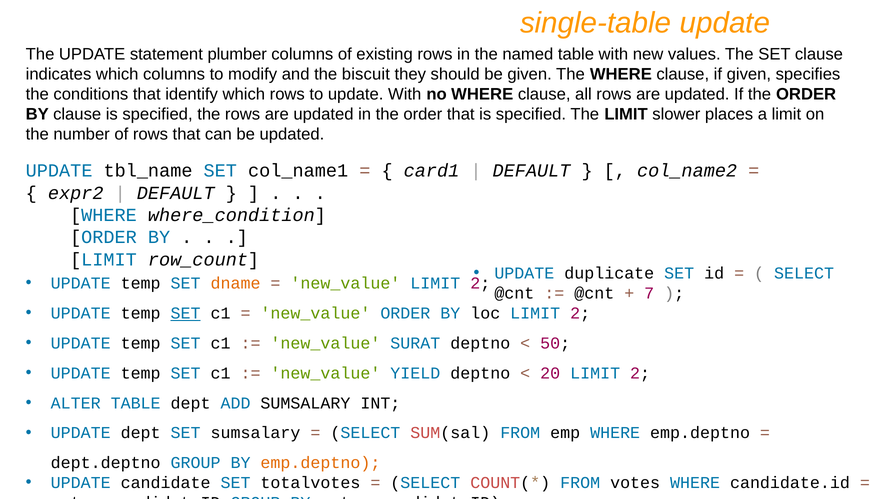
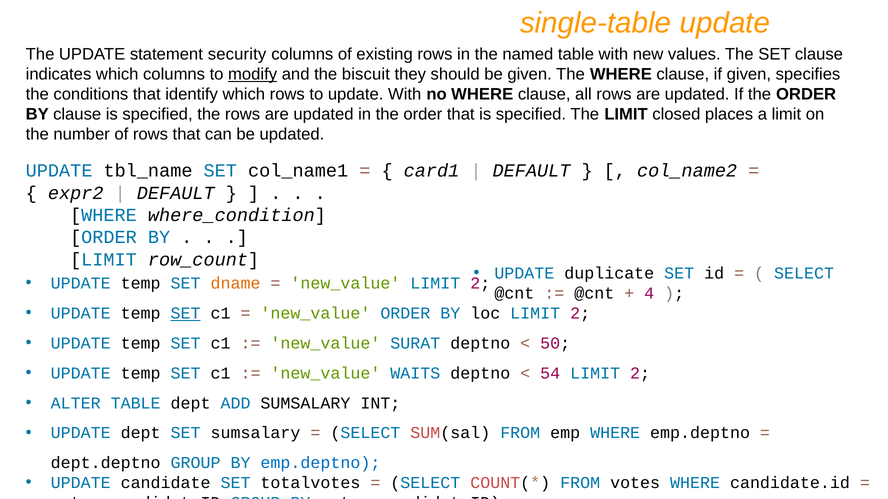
plumber: plumber -> security
modify underline: none -> present
slower: slower -> closed
7: 7 -> 4
YIELD: YIELD -> WAITS
20: 20 -> 54
emp.deptno at (320, 463) colour: orange -> blue
